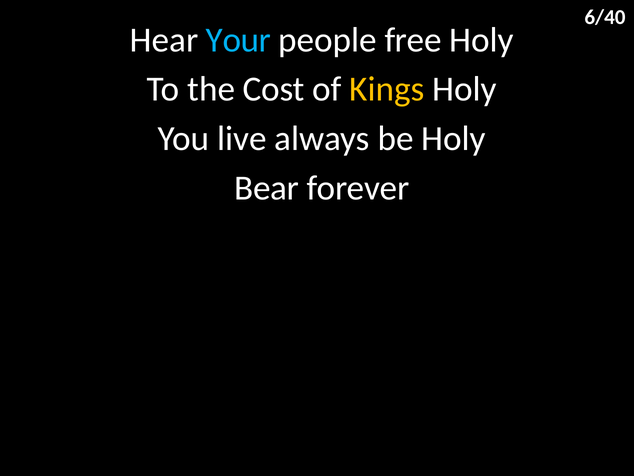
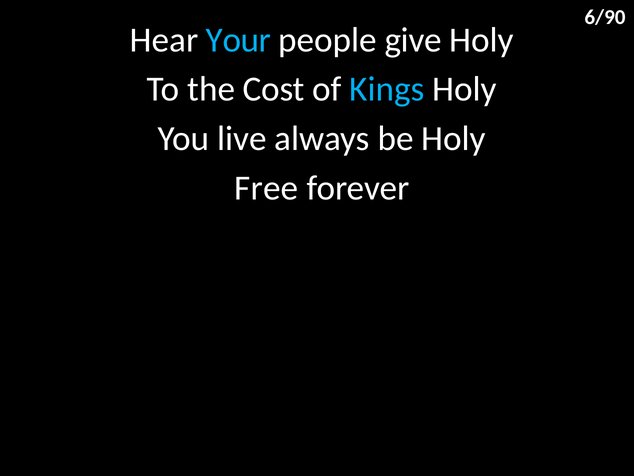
6/40: 6/40 -> 6/90
free: free -> give
Kings colour: yellow -> light blue
Bear: Bear -> Free
